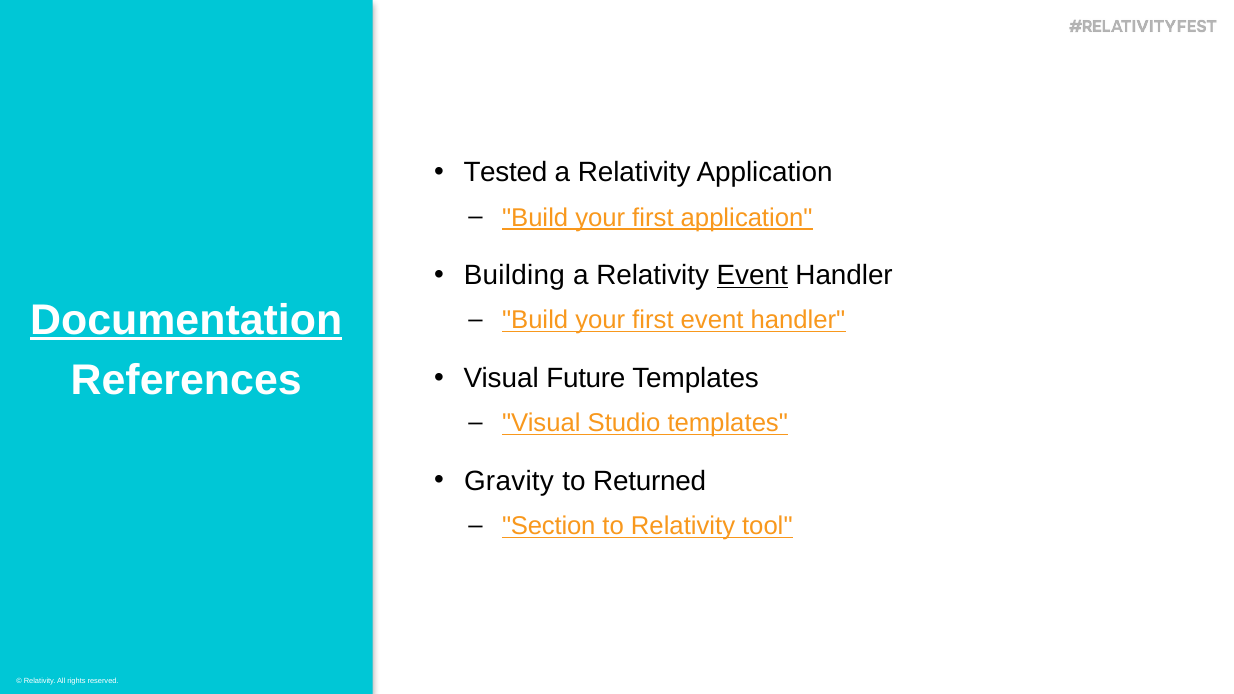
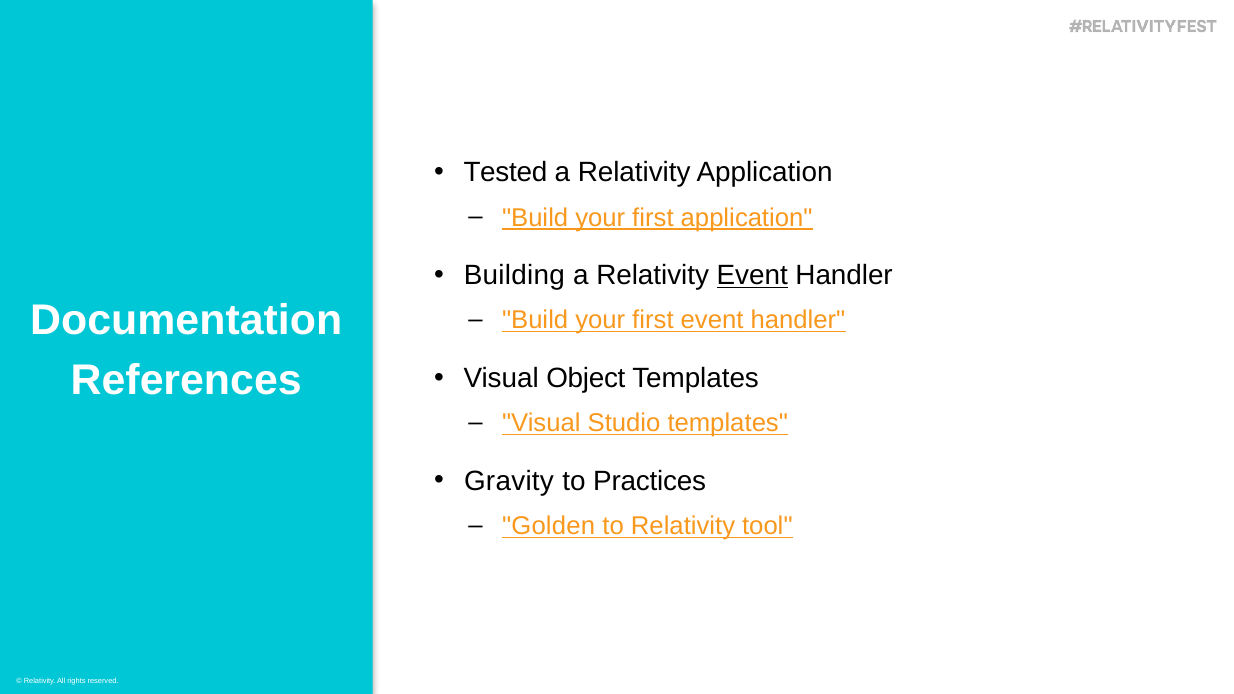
Documentation underline: present -> none
Future: Future -> Object
Returned: Returned -> Practices
Section: Section -> Golden
